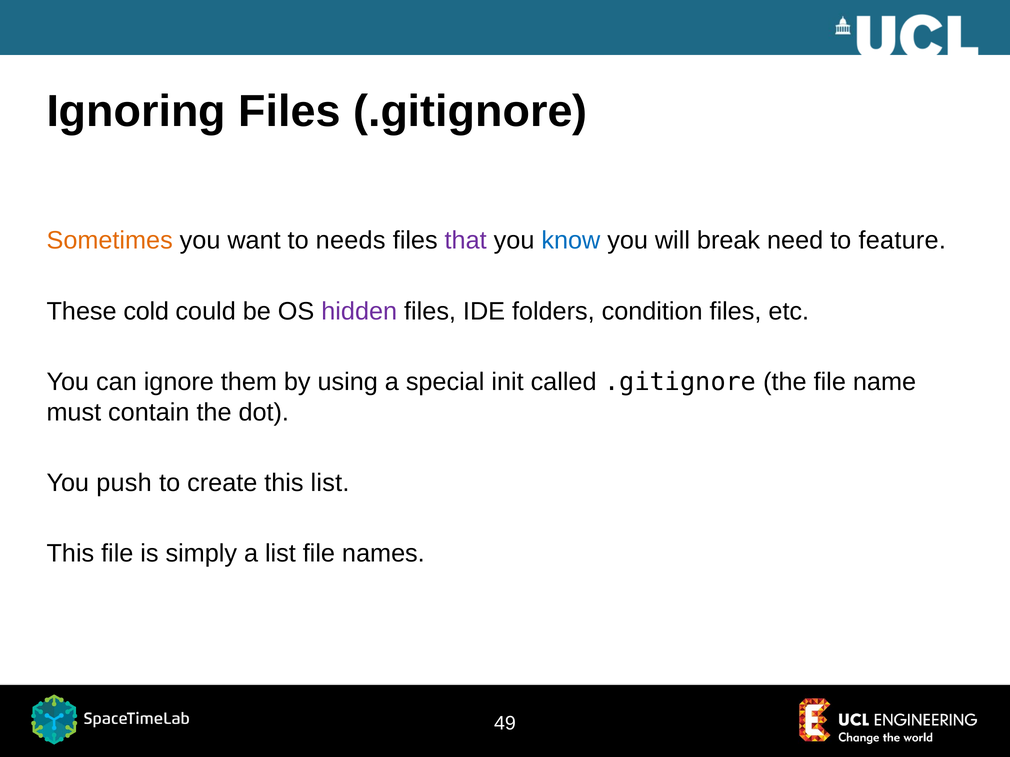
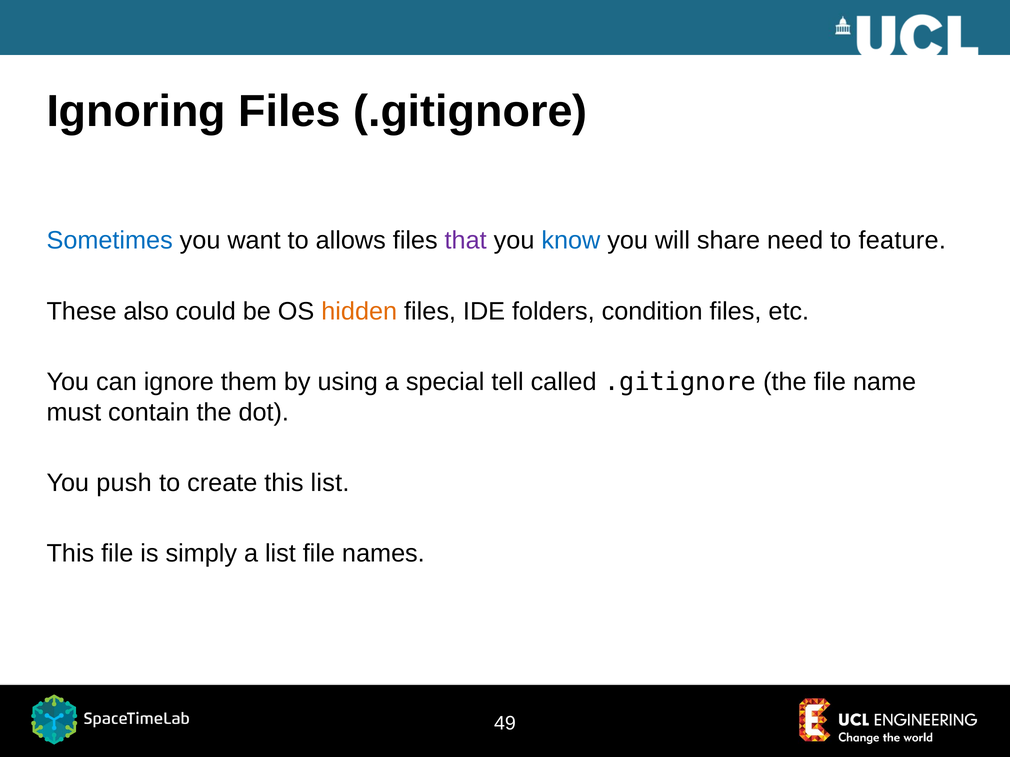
Sometimes colour: orange -> blue
needs: needs -> allows
break: break -> share
cold: cold -> also
hidden colour: purple -> orange
init: init -> tell
